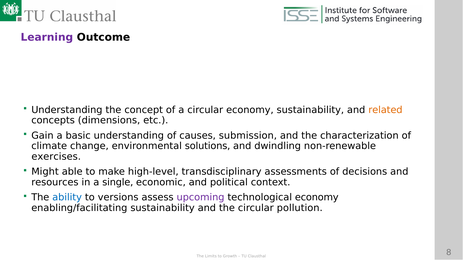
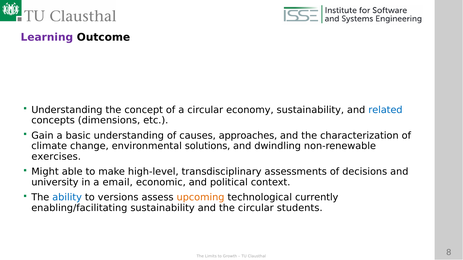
related colour: orange -> blue
submission: submission -> approaches
resources: resources -> university
single: single -> email
upcoming colour: purple -> orange
technological economy: economy -> currently
pollution: pollution -> students
